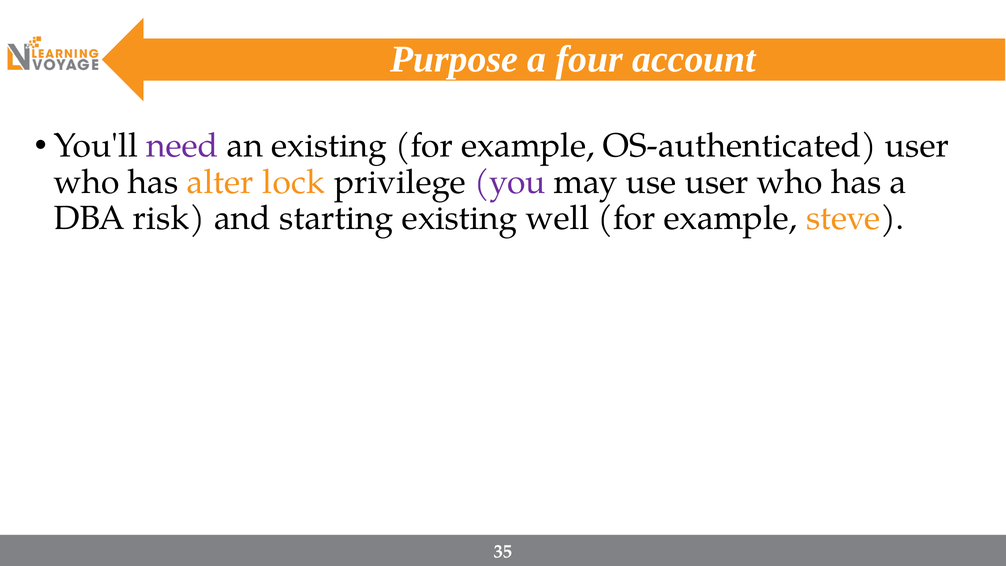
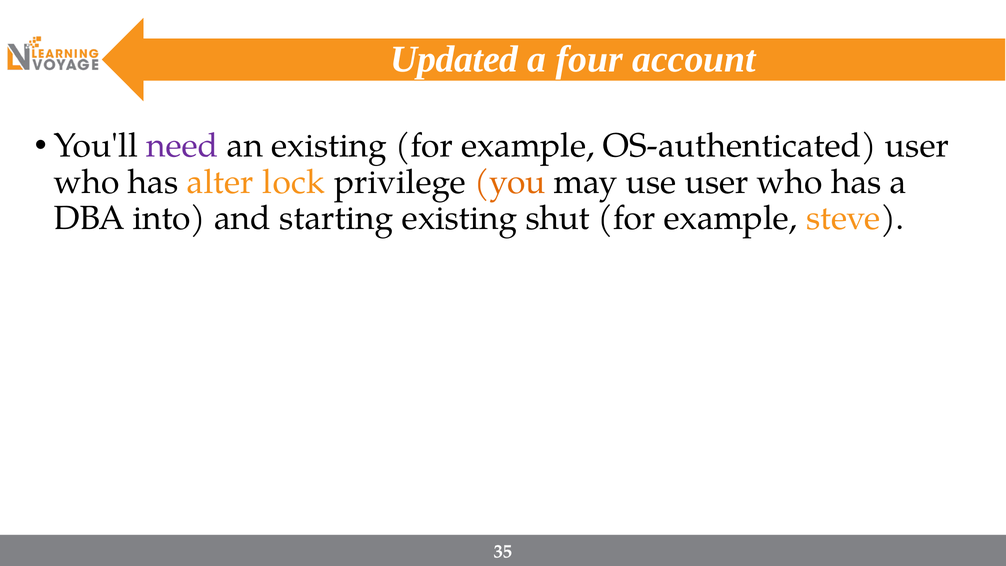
Purpose: Purpose -> Updated
you colour: purple -> orange
risk: risk -> into
well: well -> shut
